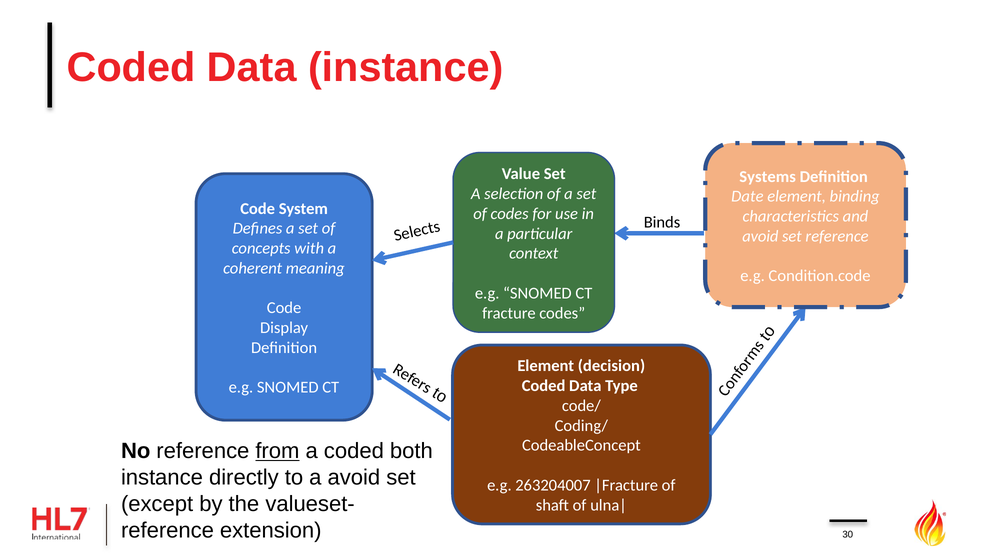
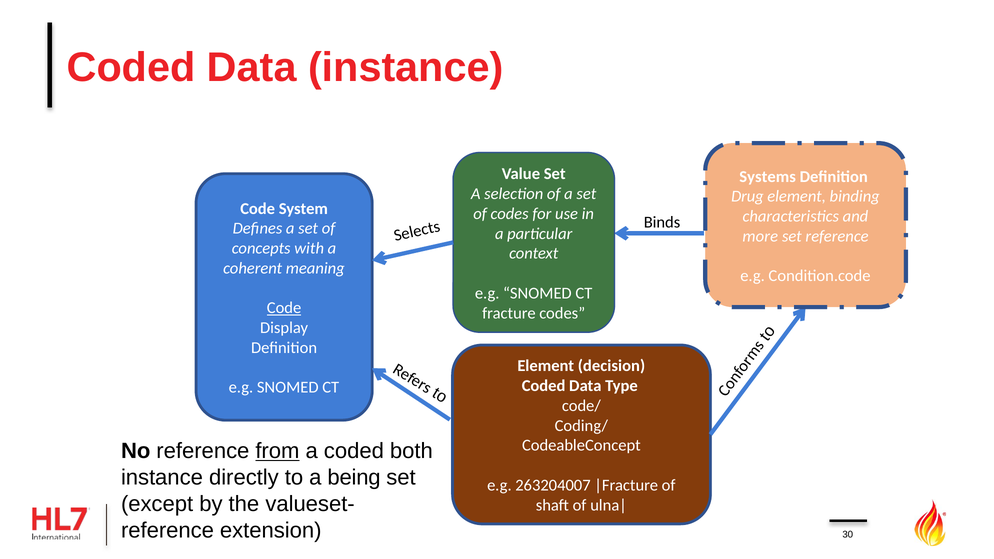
Date: Date -> Drug
avoid at (760, 236): avoid -> more
Code at (284, 308) underline: none -> present
a avoid: avoid -> being
